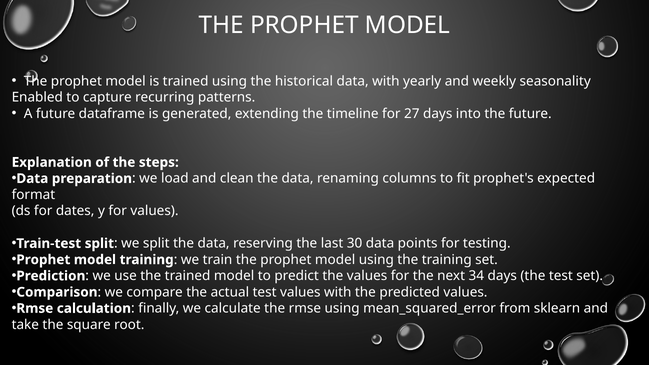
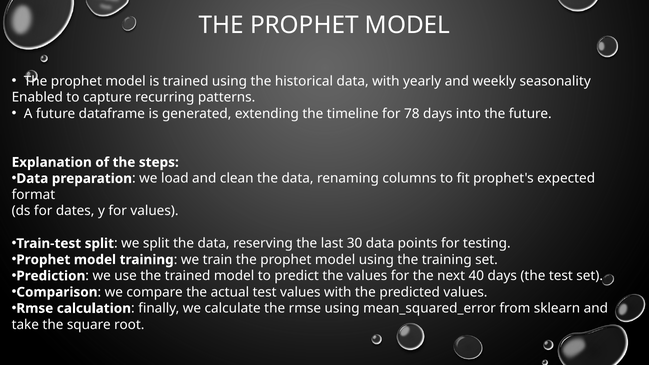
27: 27 -> 78
34: 34 -> 40
